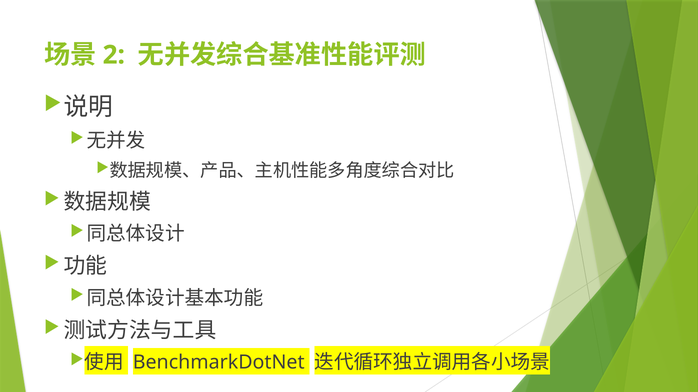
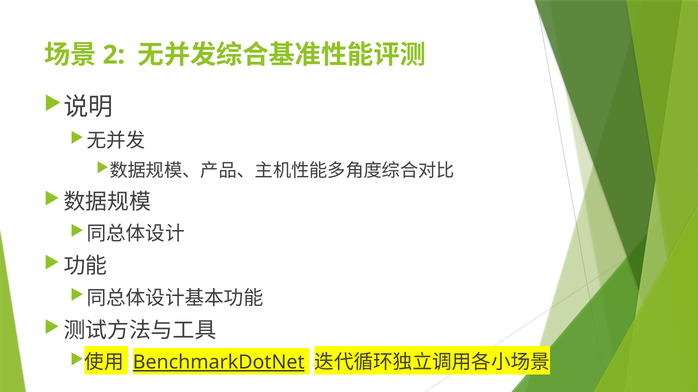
BenchmarkDotNet underline: none -> present
